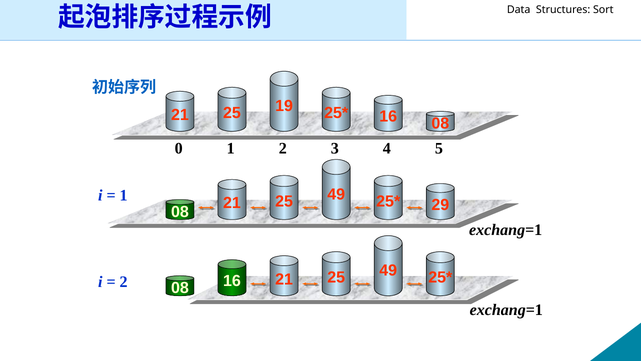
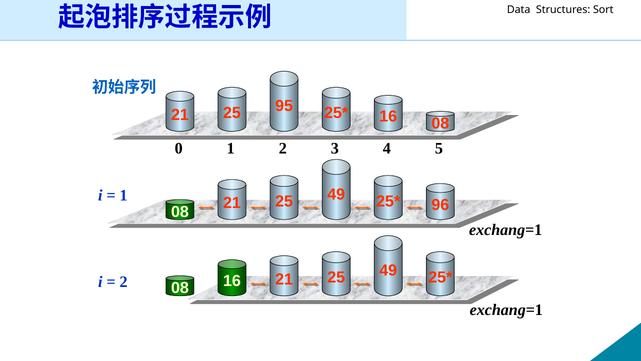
19: 19 -> 95
29: 29 -> 96
